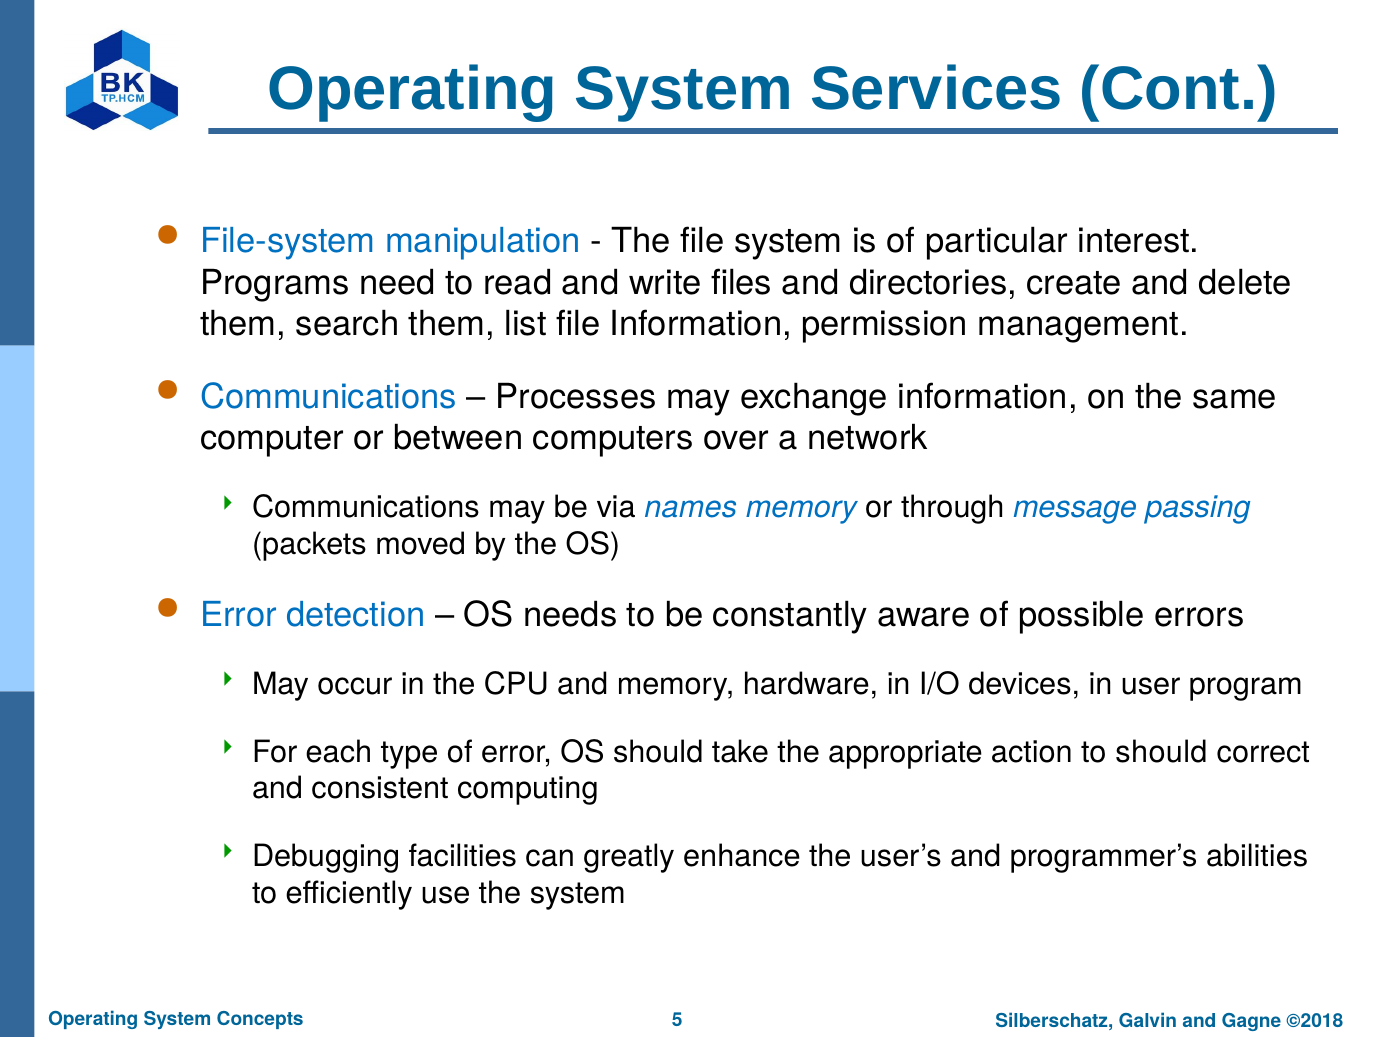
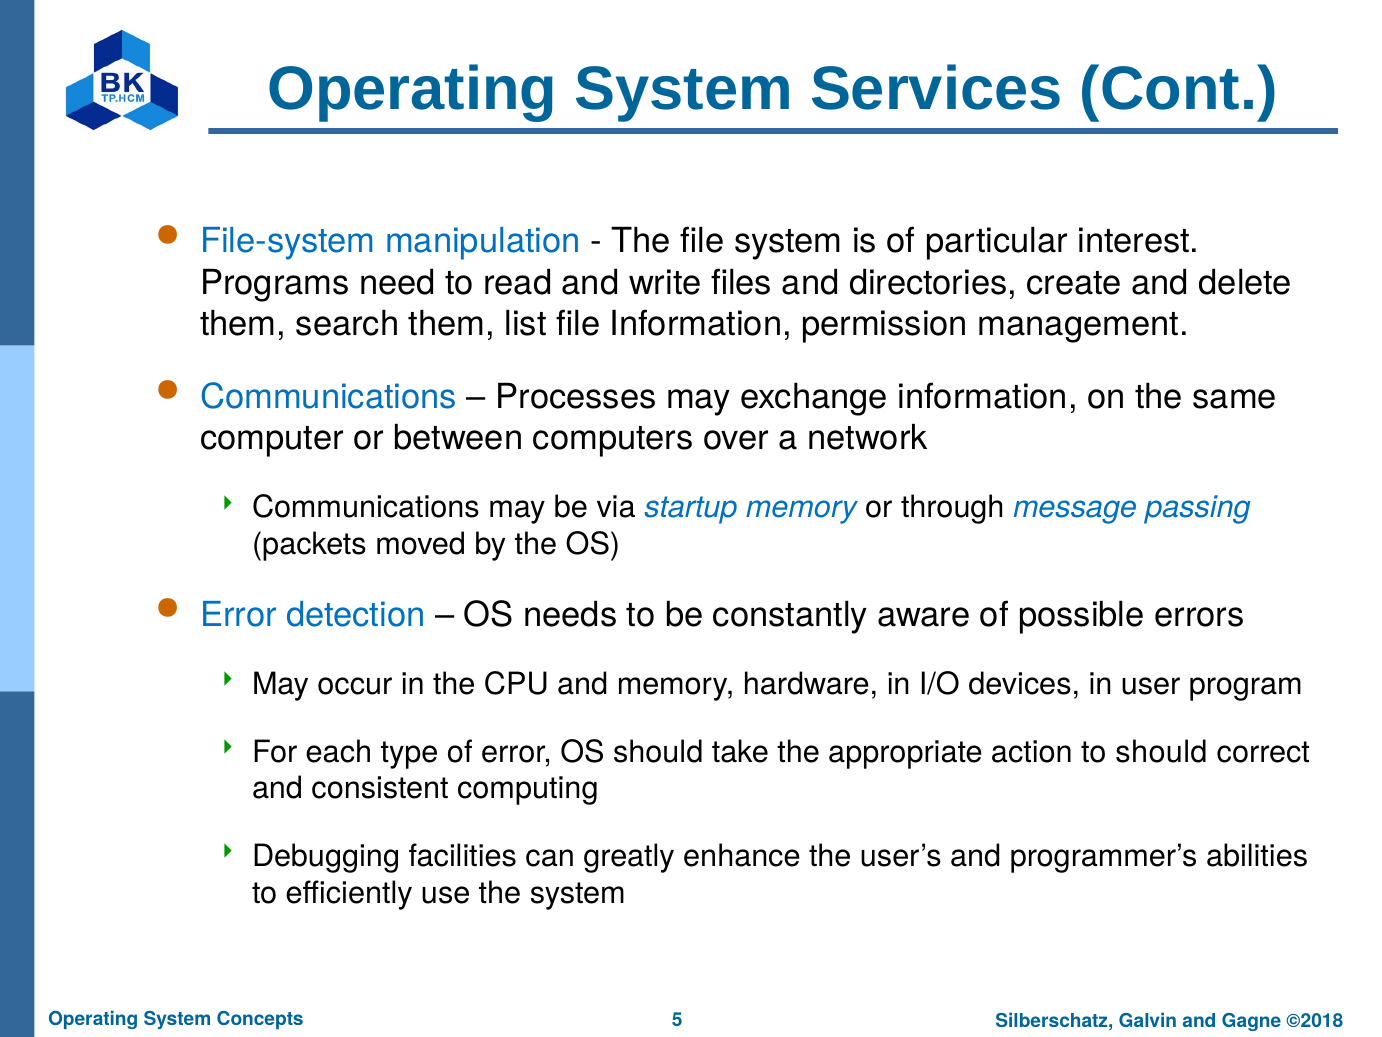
names: names -> startup
